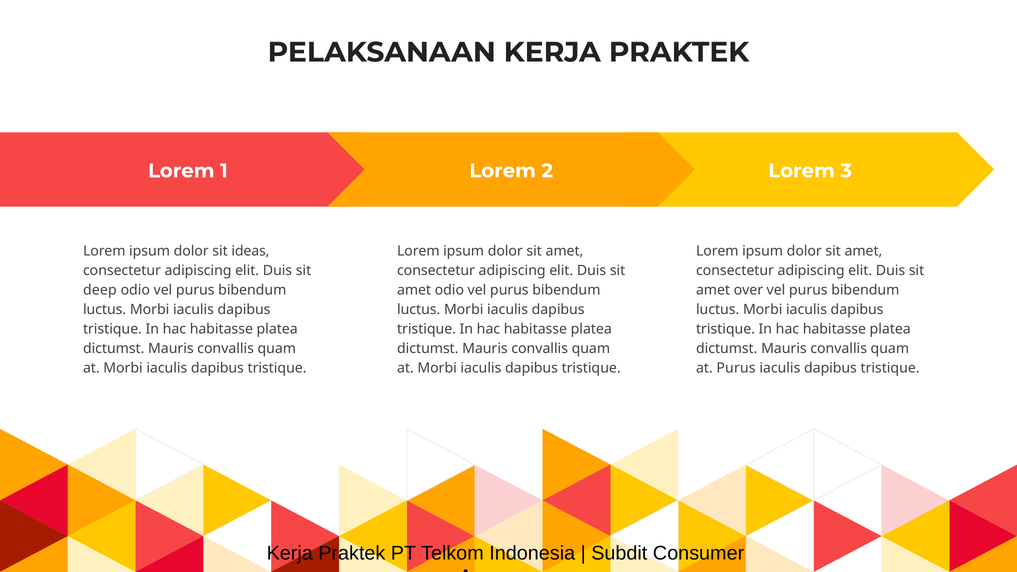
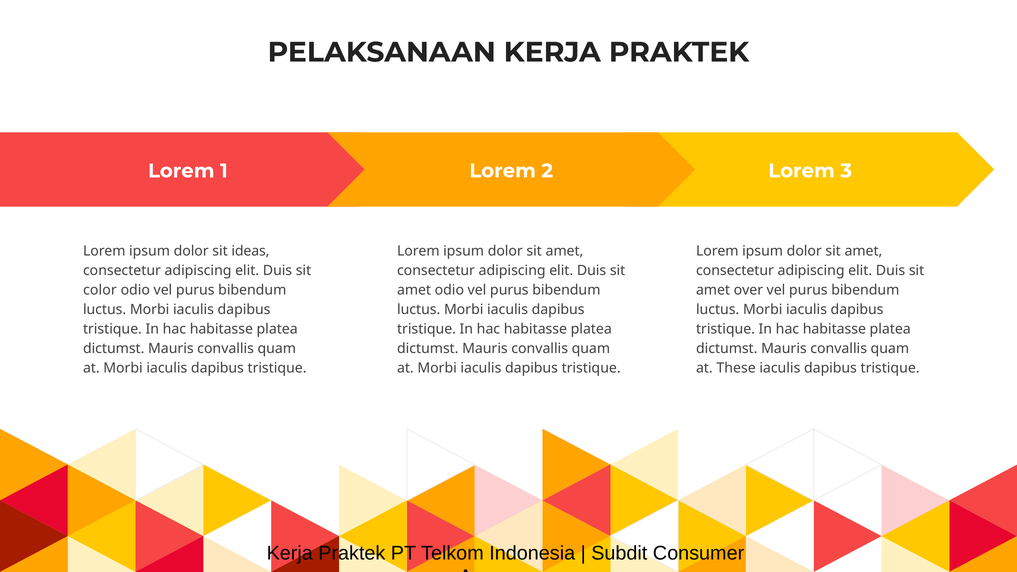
deep: deep -> color
at Purus: Purus -> These
